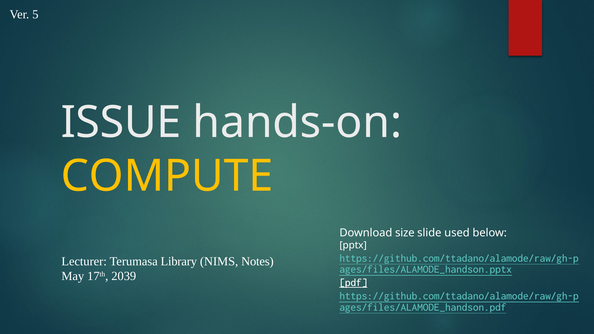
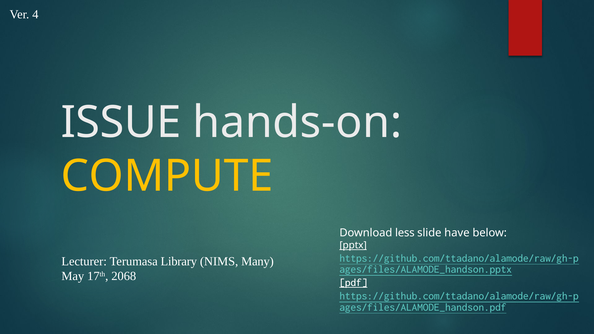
5: 5 -> 4
size: size -> less
used: used -> have
pptx underline: none -> present
Notes: Notes -> Many
2039: 2039 -> 2068
